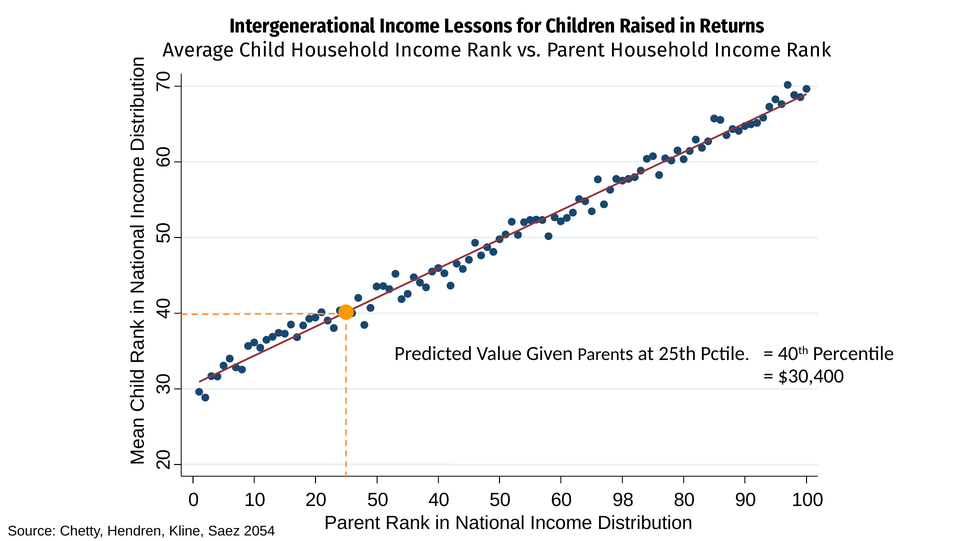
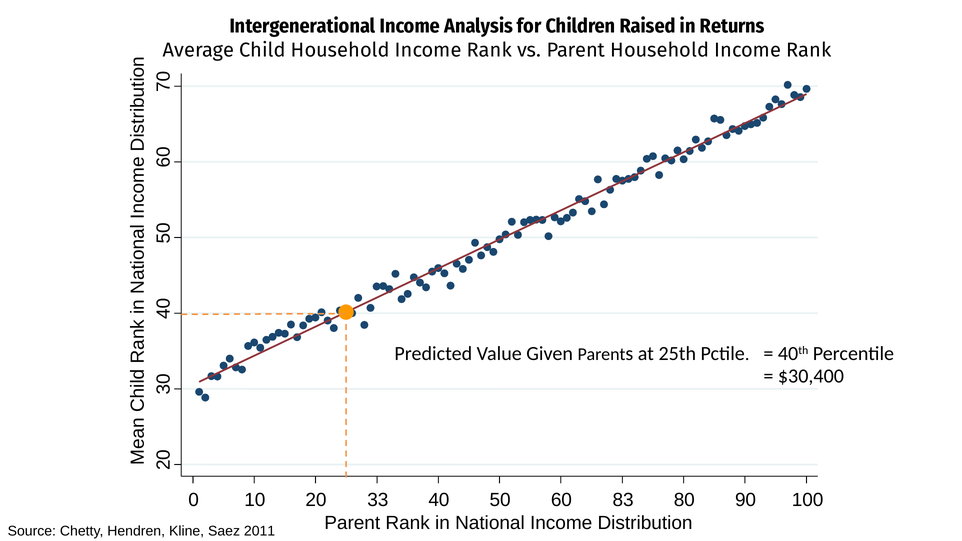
Lessons: Lessons -> Analysis
20 50: 50 -> 33
98: 98 -> 83
2054: 2054 -> 2011
